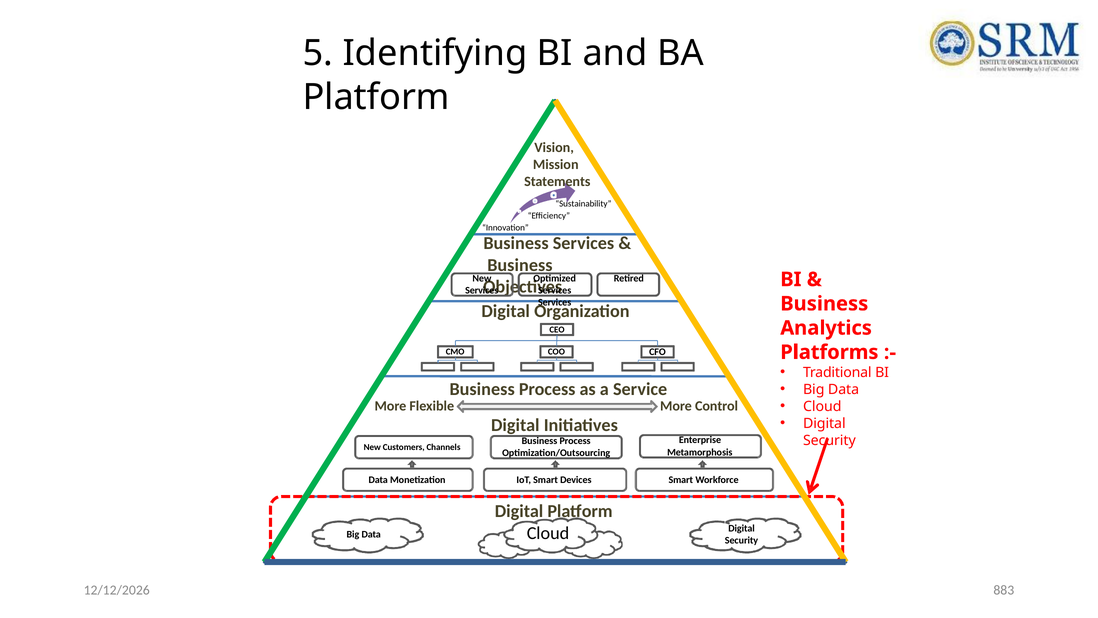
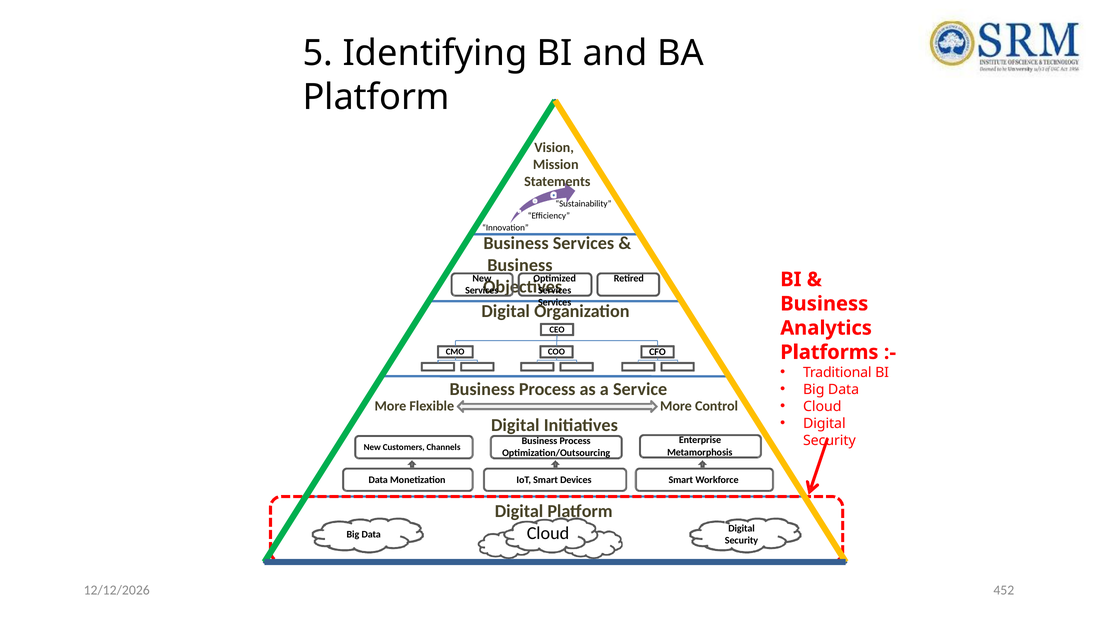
883: 883 -> 452
